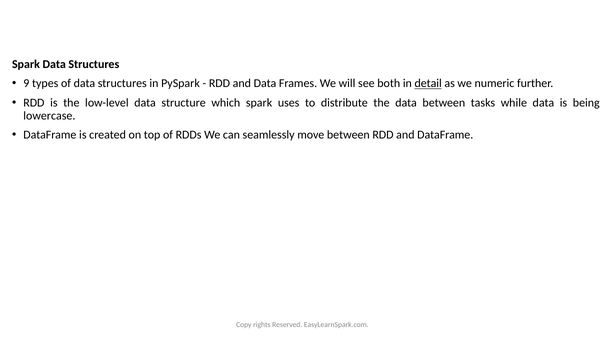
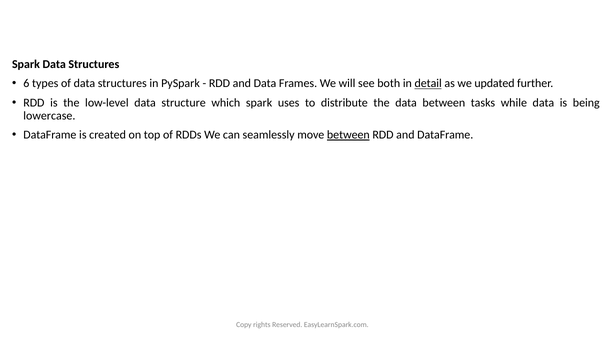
9: 9 -> 6
numeric: numeric -> updated
between at (348, 135) underline: none -> present
